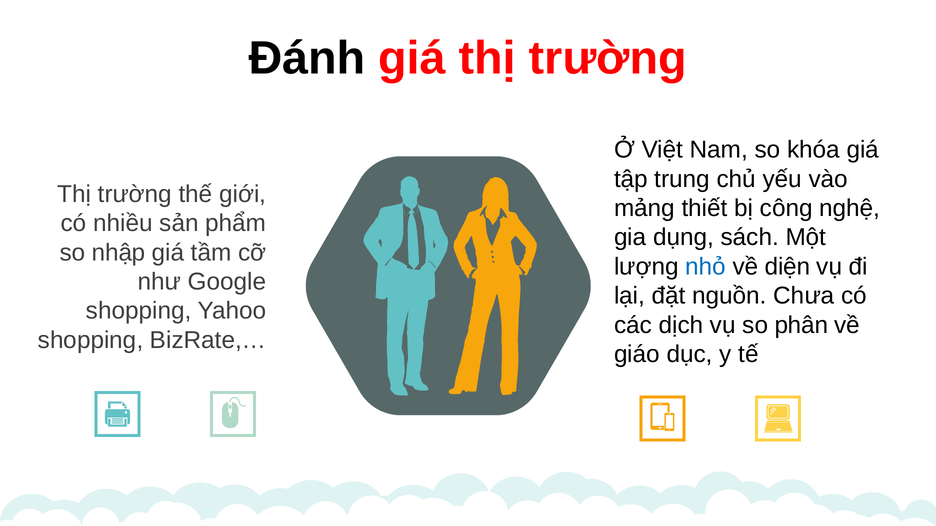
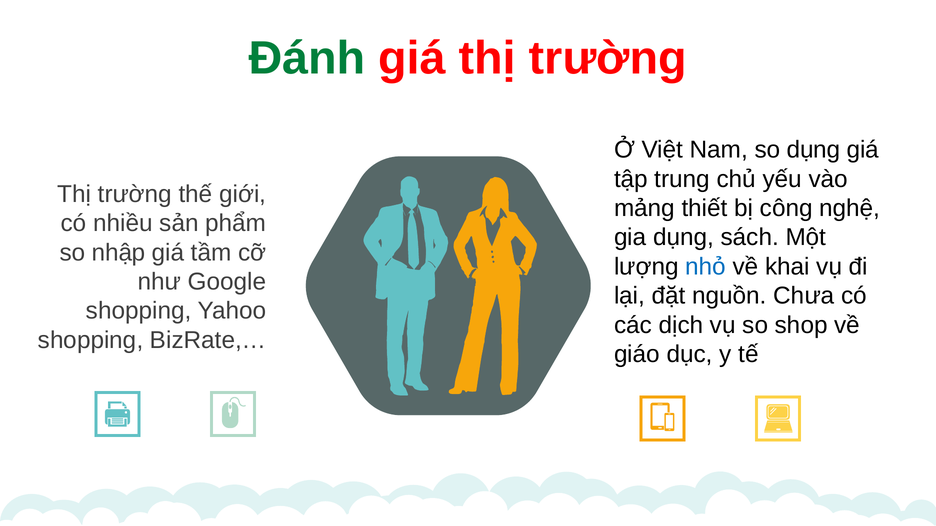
Đánh colour: black -> green
so khóa: khóa -> dụng
diện: diện -> khai
phân: phân -> shop
